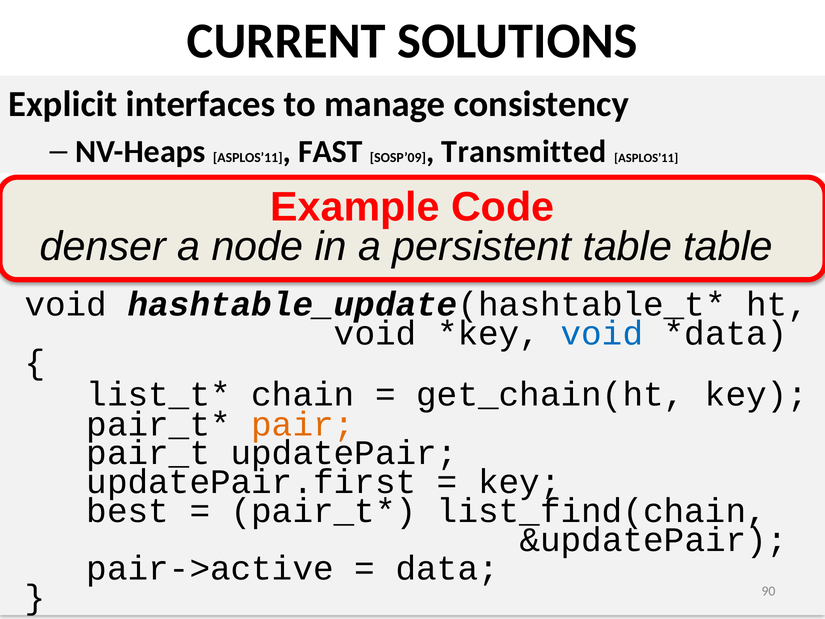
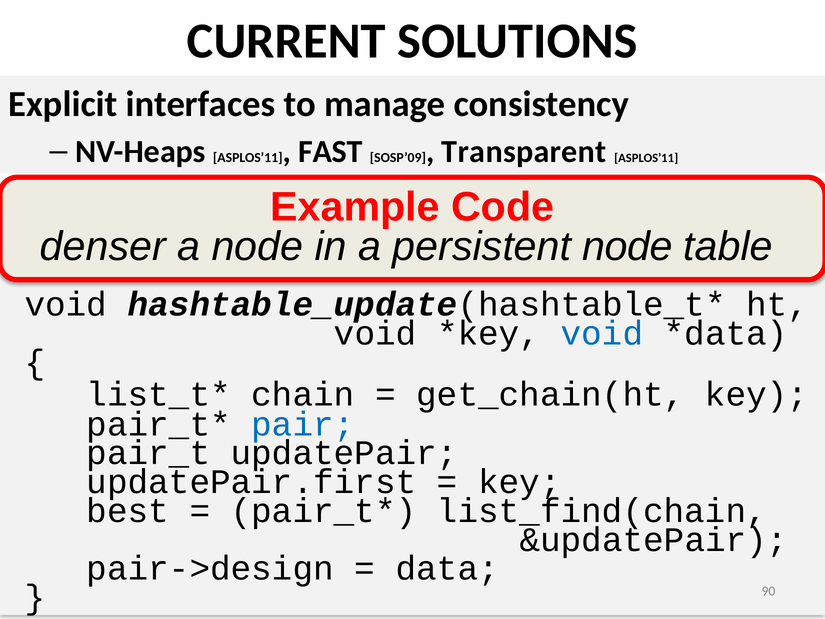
Transmitted: Transmitted -> Transparent
persistent table: table -> node
pair colour: orange -> blue
pair->active: pair->active -> pair->design
